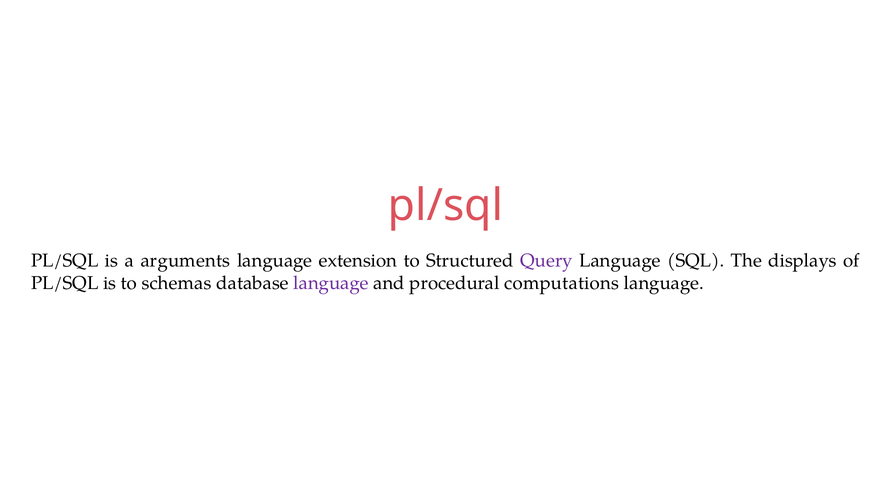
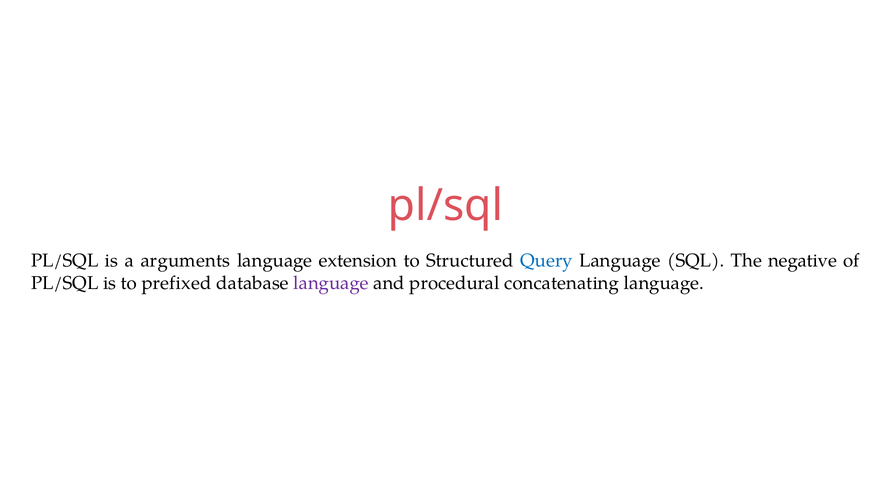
Query colour: purple -> blue
displays: displays -> negative
schemas: schemas -> prefixed
computations: computations -> concatenating
